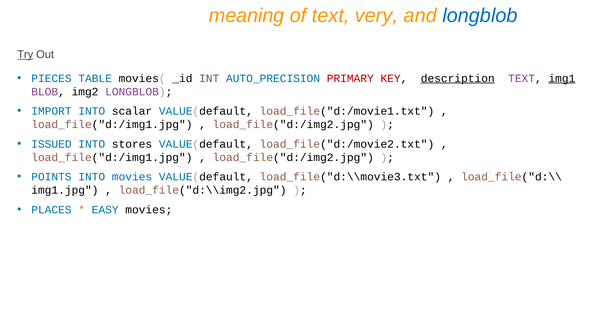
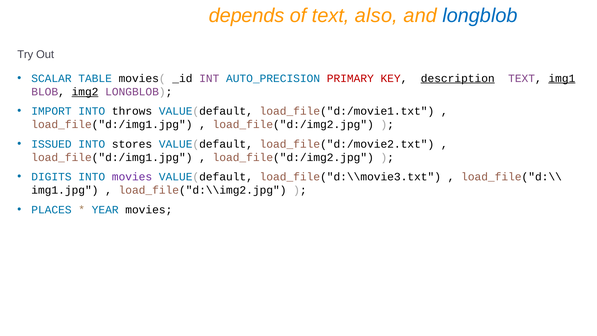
meaning: meaning -> depends
very: very -> also
Try underline: present -> none
PIECES: PIECES -> SCALAR
img2 underline: none -> present
scalar: scalar -> throws
POINTS: POINTS -> DIGITS
movies at (132, 177) colour: blue -> purple
EASY: EASY -> YEAR
